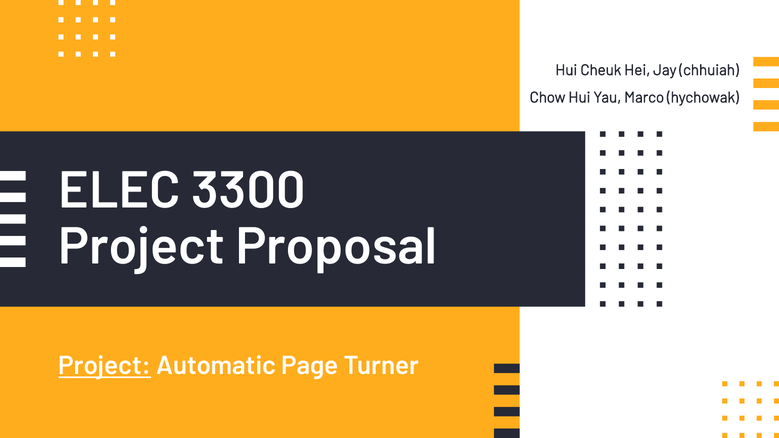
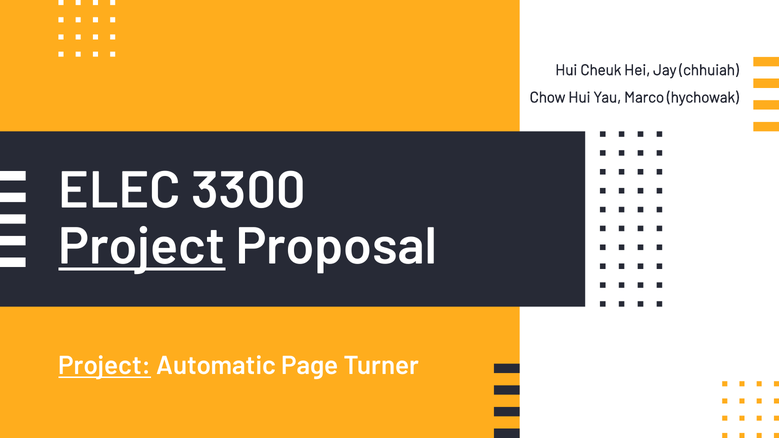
Project at (142, 247) underline: none -> present
